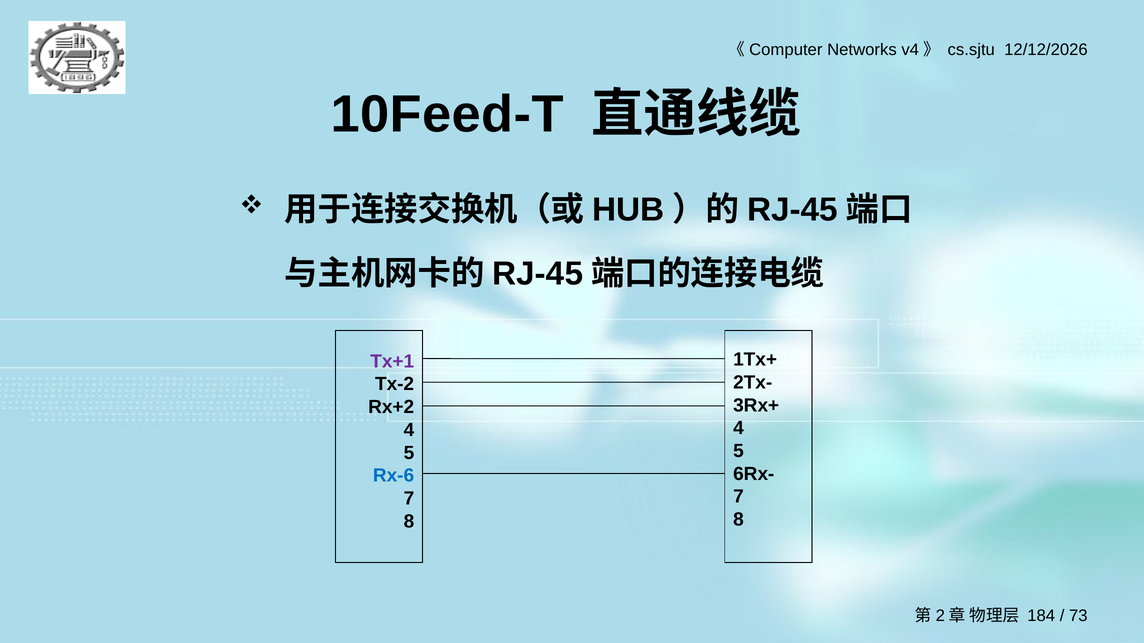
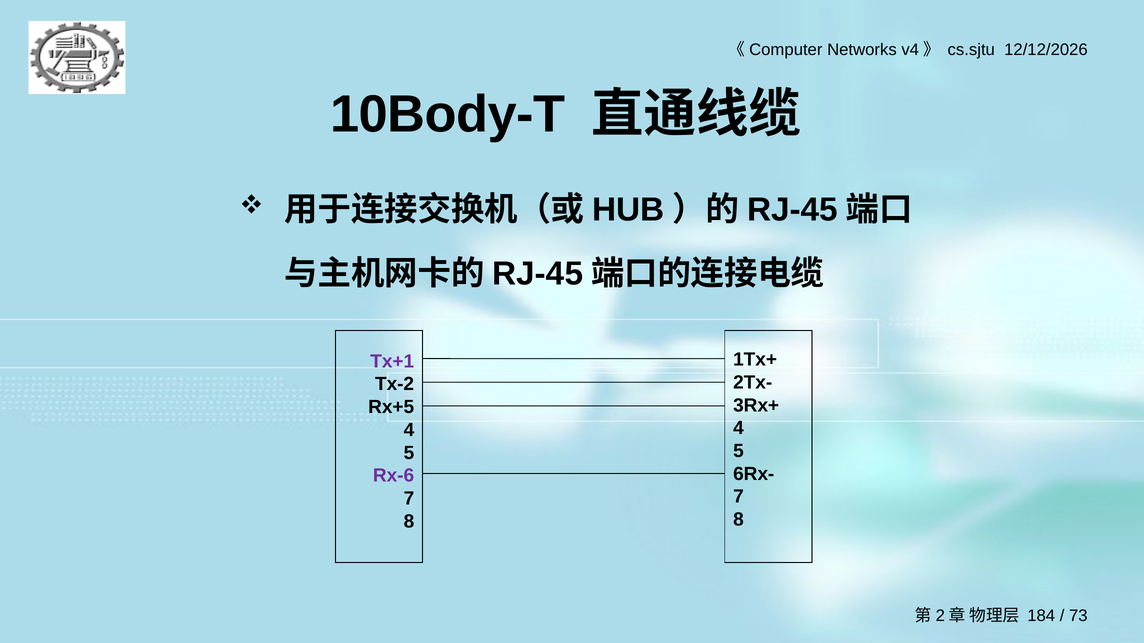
10Feed-T: 10Feed-T -> 10Body-T
Rx+2: Rx+2 -> Rx+5
Rx-6 colour: blue -> purple
